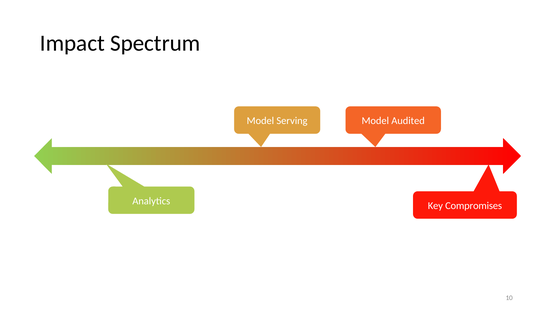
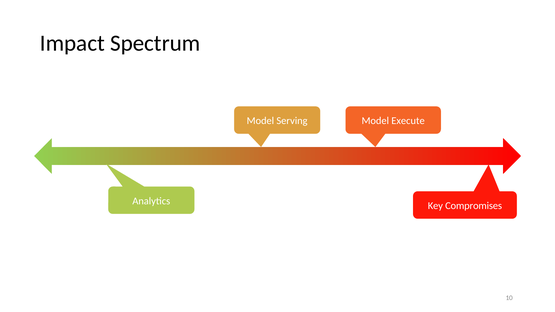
Audited: Audited -> Execute
